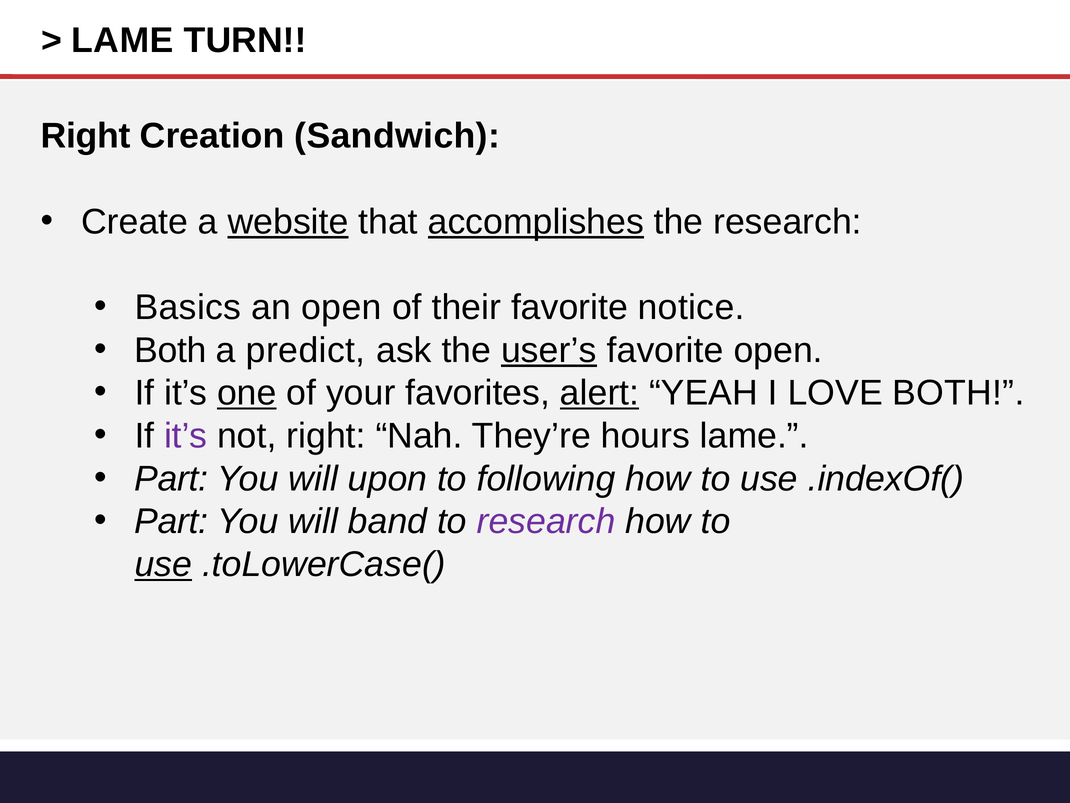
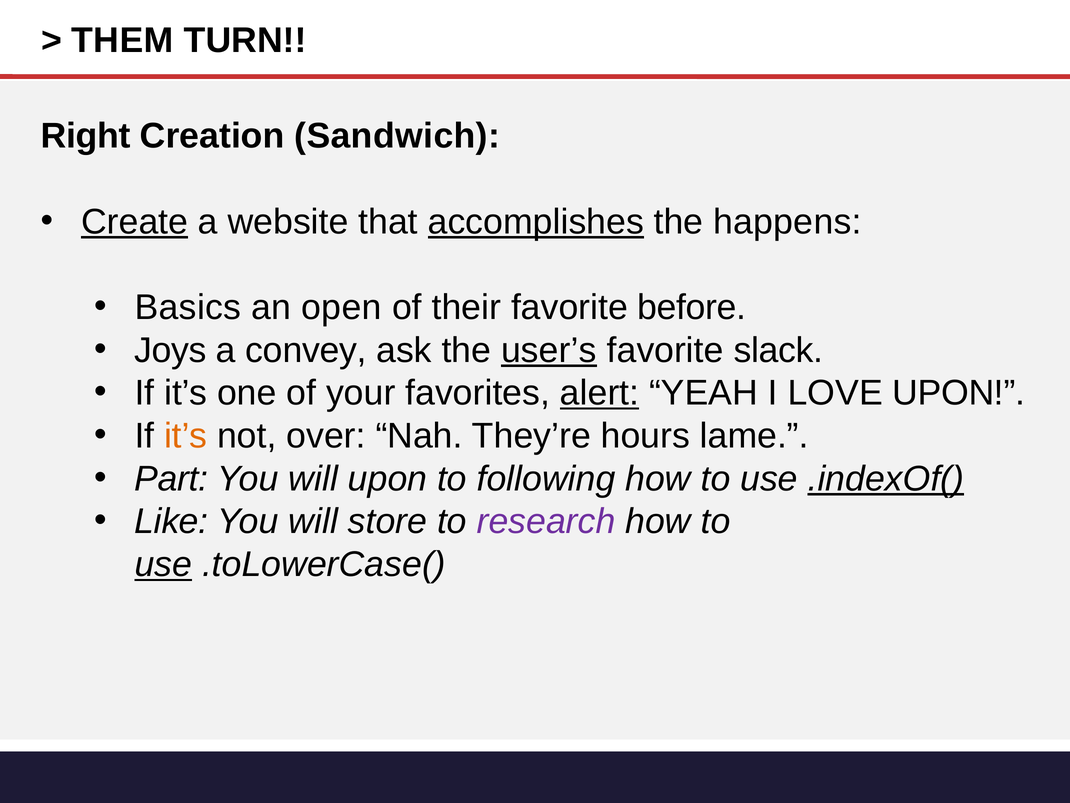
LAME at (122, 41): LAME -> THEM
Create underline: none -> present
website underline: present -> none
the research: research -> happens
notice: notice -> before
Both at (170, 350): Both -> Joys
predict: predict -> convey
favorite open: open -> slack
one underline: present -> none
LOVE BOTH: BOTH -> UPON
it’s at (186, 436) colour: purple -> orange
not right: right -> over
.indexOf( underline: none -> present
Part at (171, 521): Part -> Like
band: band -> store
